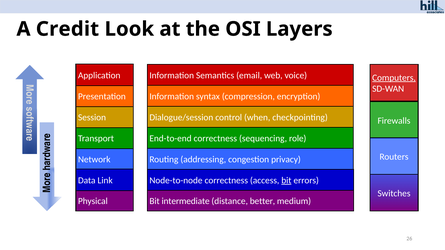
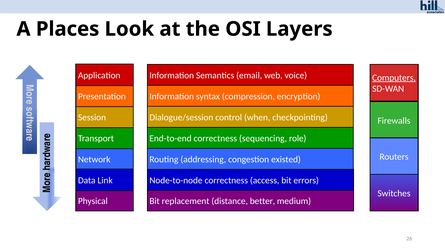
Credit: Credit -> Places
privacy: privacy -> existed
bit at (286, 181) underline: present -> none
intermediate: intermediate -> replacement
